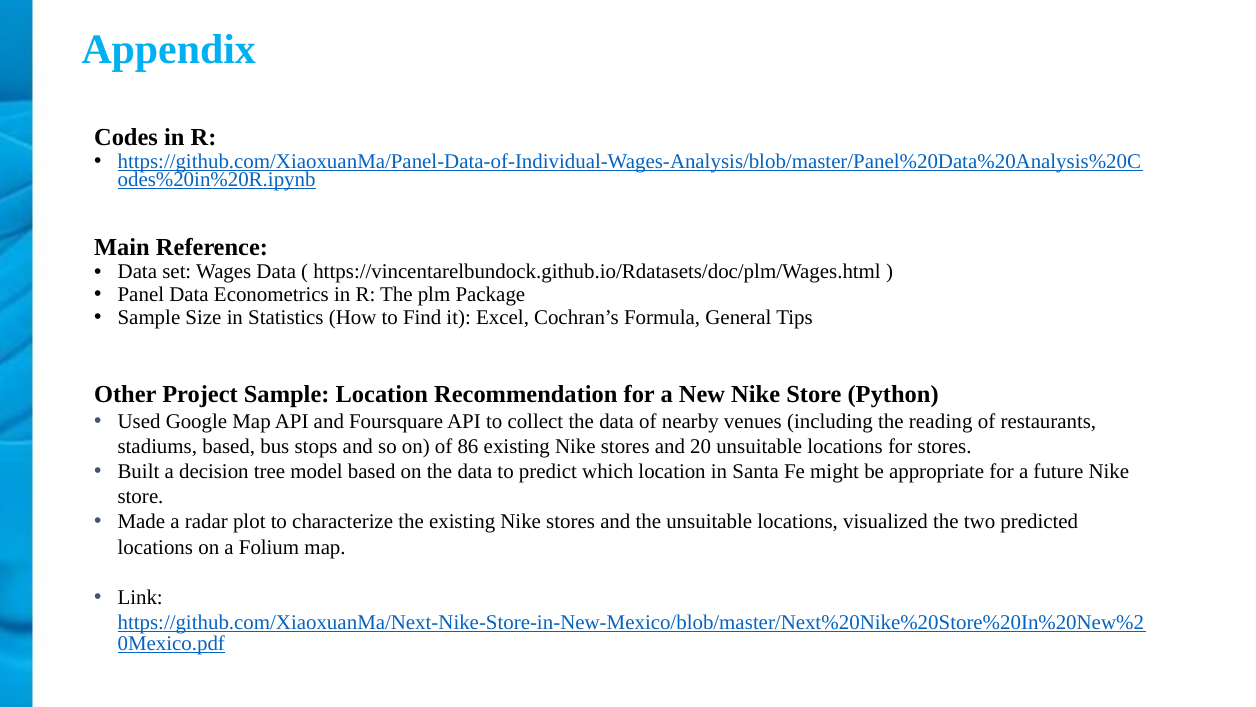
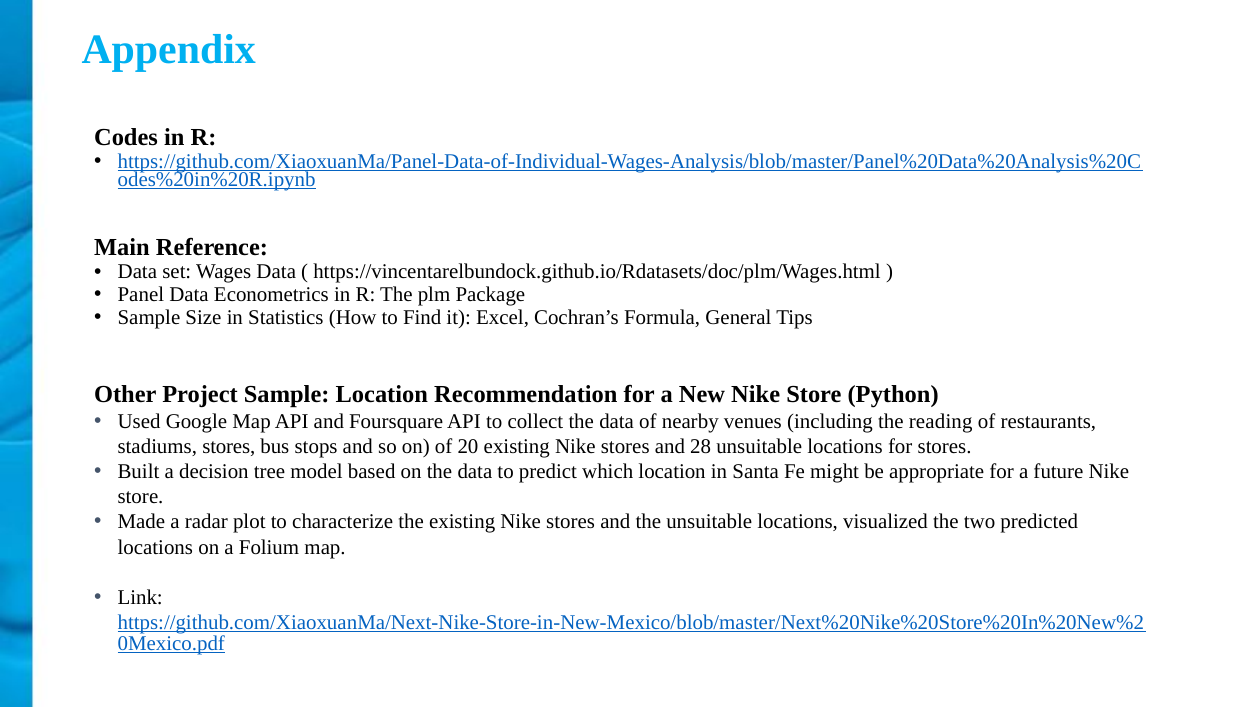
stadiums based: based -> stores
86: 86 -> 20
20: 20 -> 28
